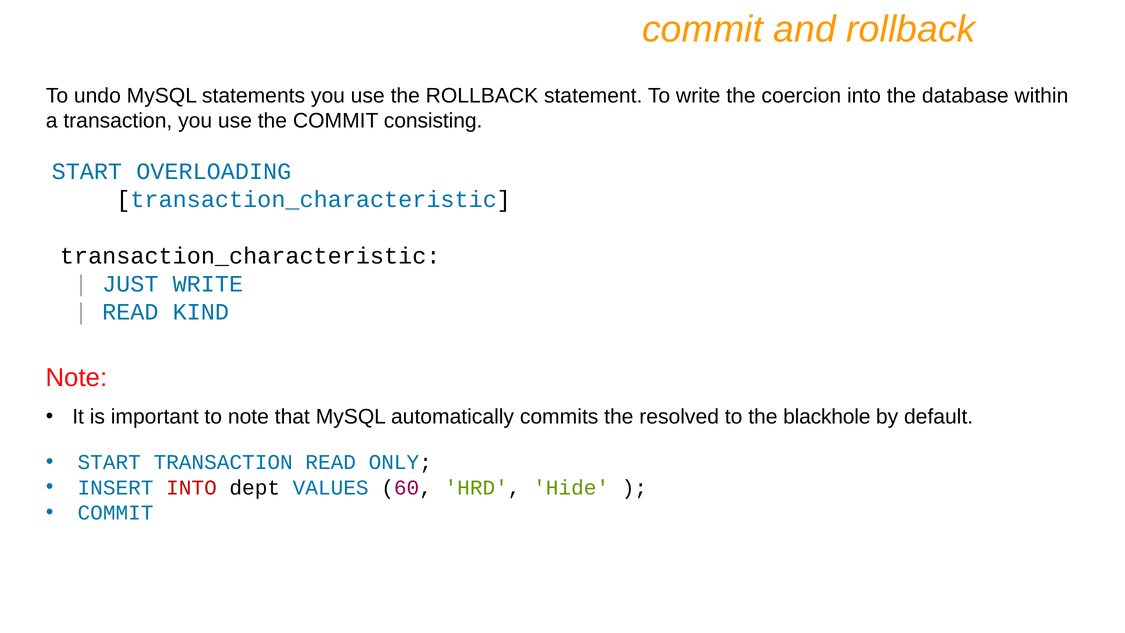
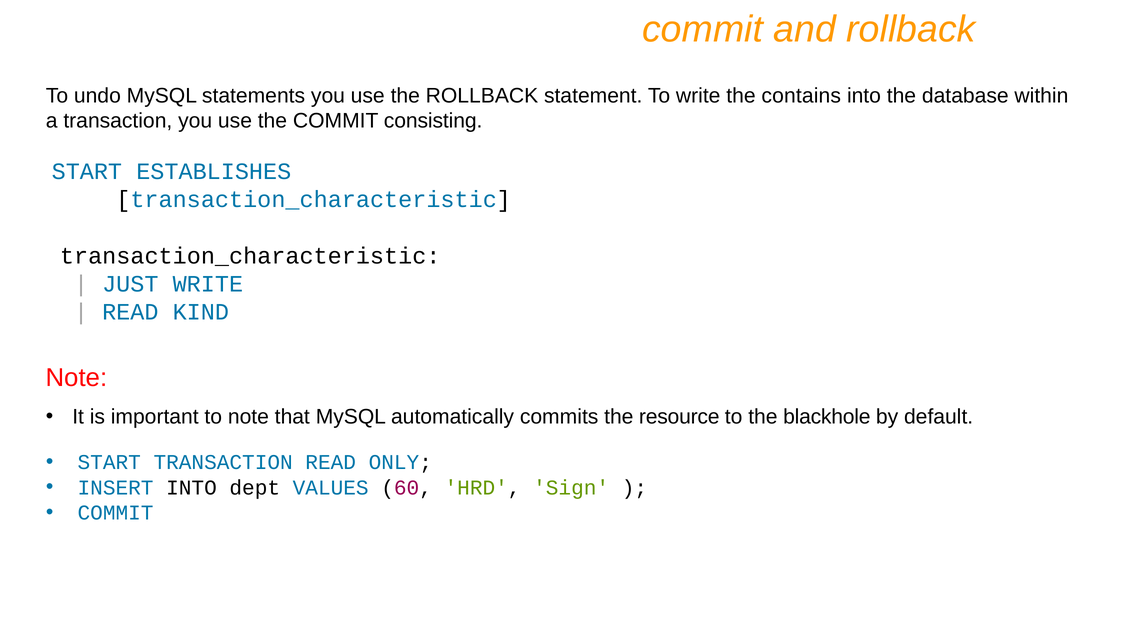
coercion: coercion -> contains
OVERLOADING: OVERLOADING -> ESTABLISHES
resolved: resolved -> resource
INTO at (191, 487) colour: red -> black
Hide: Hide -> Sign
